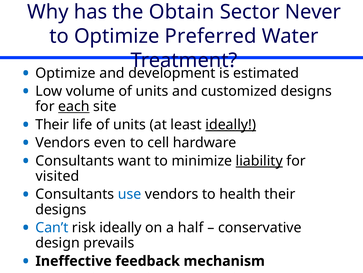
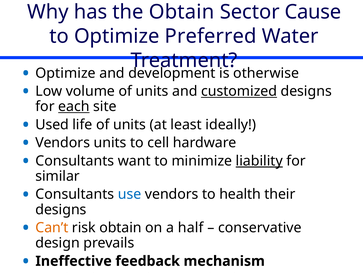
Never: Never -> Cause
estimated: estimated -> otherwise
customized underline: none -> present
Their at (52, 124): Their -> Used
ideally at (231, 124) underline: present -> none
Vendors even: even -> units
visited: visited -> similar
Can’t colour: blue -> orange
risk ideally: ideally -> obtain
